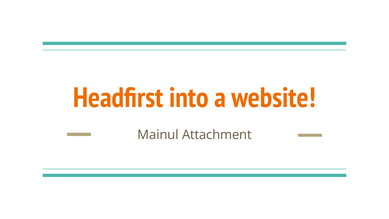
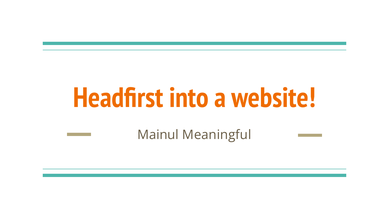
Attachment: Attachment -> Meaningful
